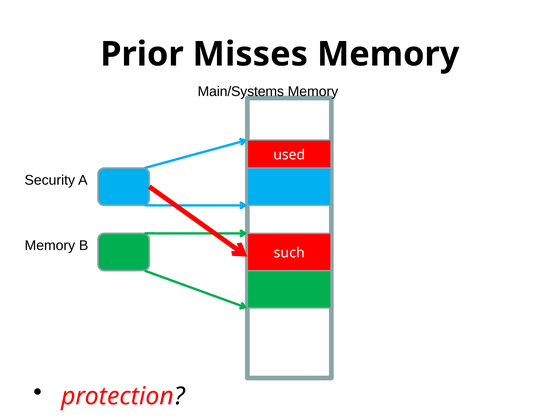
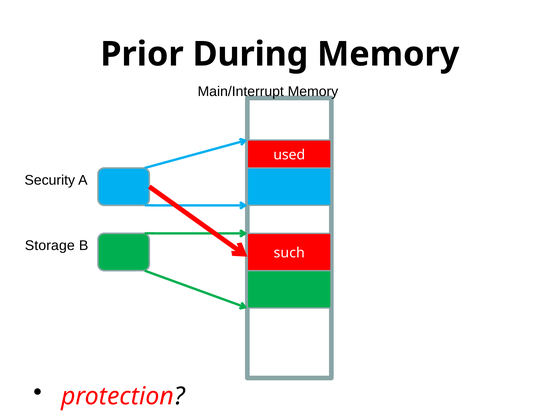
Misses: Misses -> During
Main/Systems: Main/Systems -> Main/Interrupt
Memory at (50, 245): Memory -> Storage
